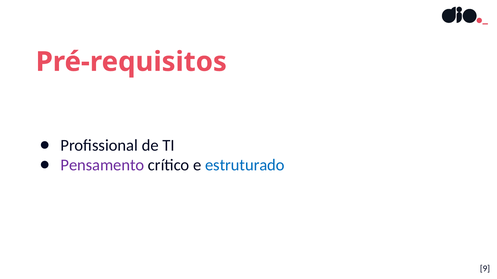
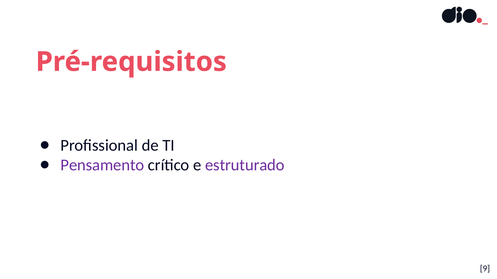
estruturado colour: blue -> purple
